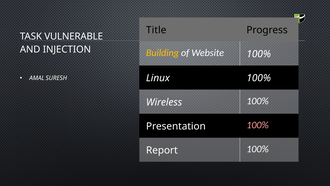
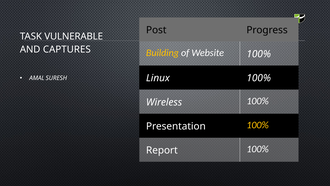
Title: Title -> Post
INJECTION: INJECTION -> CAPTURES
100% at (258, 125) colour: pink -> yellow
